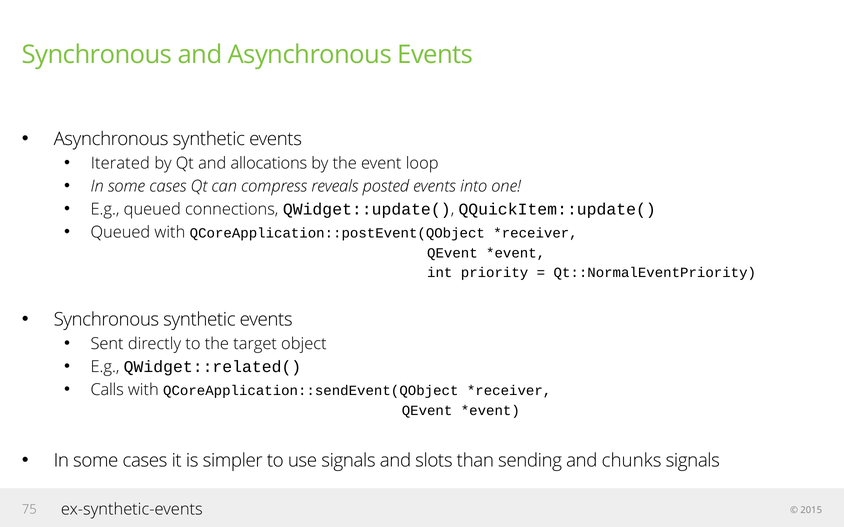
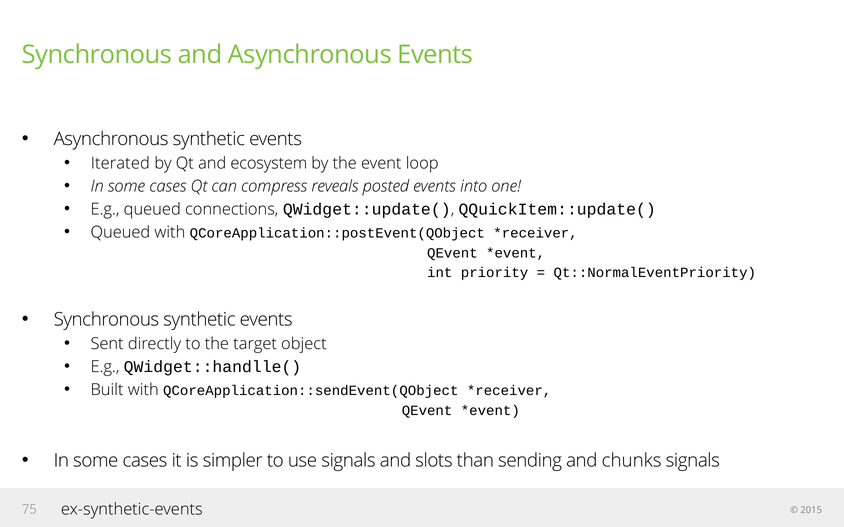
allocations: allocations -> ecosystem
QWidget::related(: QWidget::related( -> QWidget::handlle(
Calls: Calls -> Built
